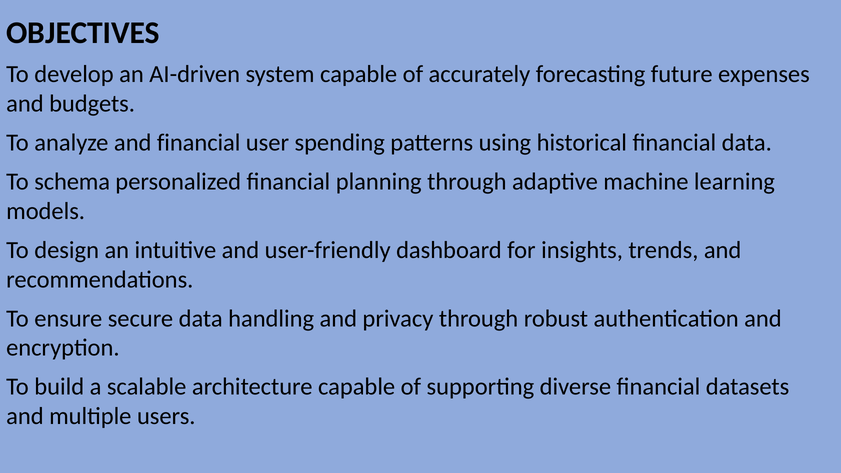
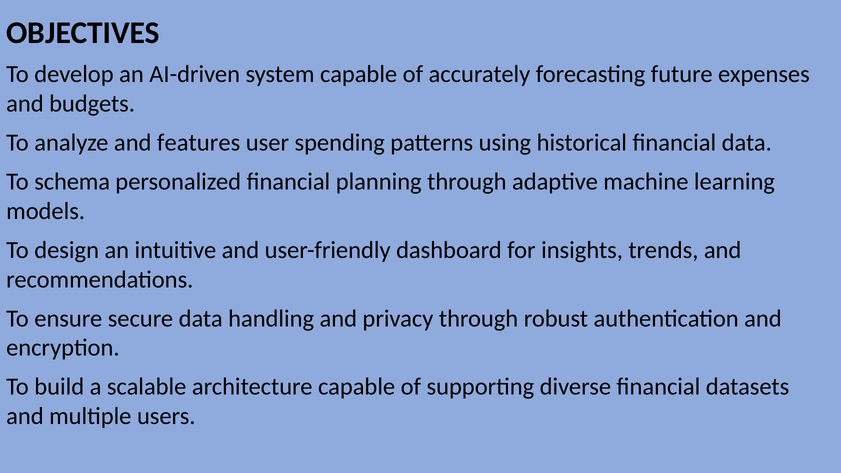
and financial: financial -> features
